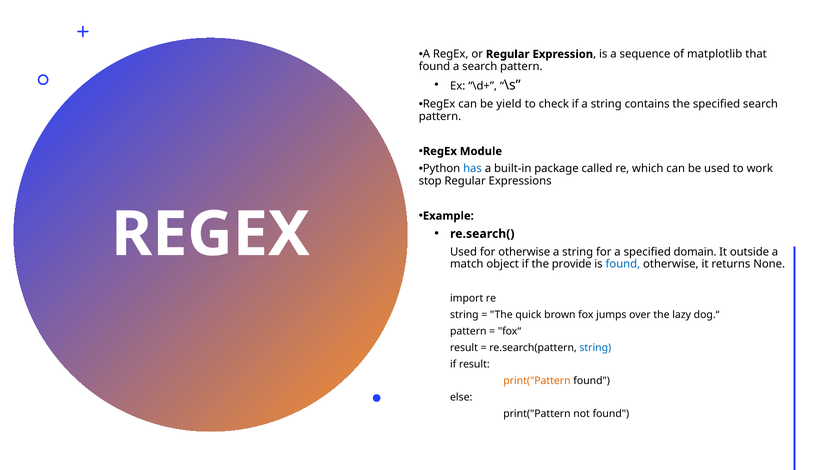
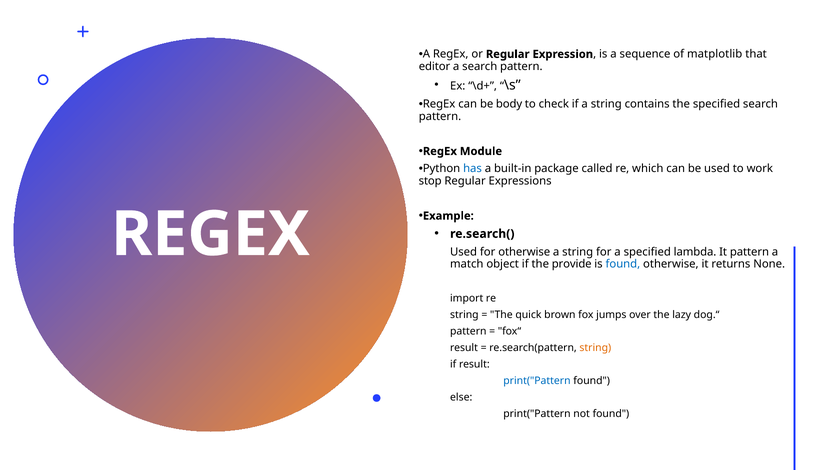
found at (434, 66): found -> editor
yield: yield -> body
domain: domain -> lambda
It outside: outside -> pattern
string at (595, 348) colour: blue -> orange
print("Pattern at (537, 381) colour: orange -> blue
